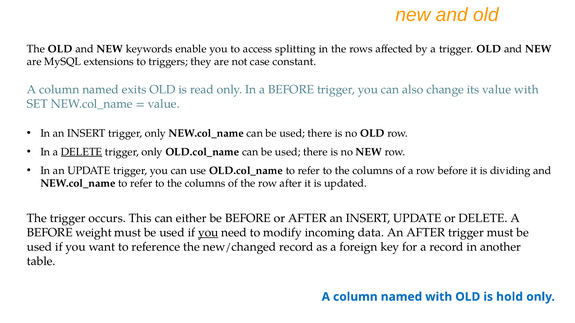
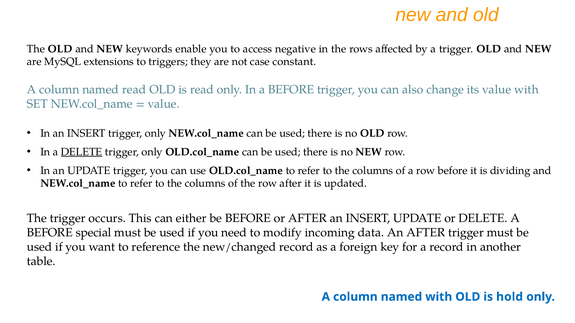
splitting: splitting -> negative
named exits: exits -> read
weight: weight -> special
you at (208, 233) underline: present -> none
